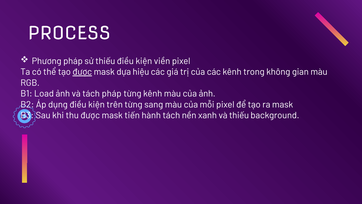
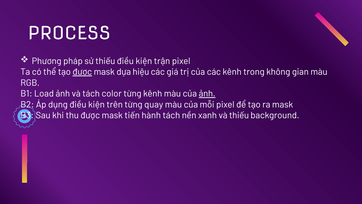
viền: viền -> trận
tách pháp: pháp -> color
ảnh at (207, 94) underline: none -> present
sang: sang -> quay
